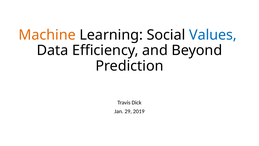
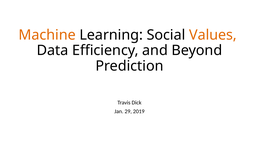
Values colour: blue -> orange
